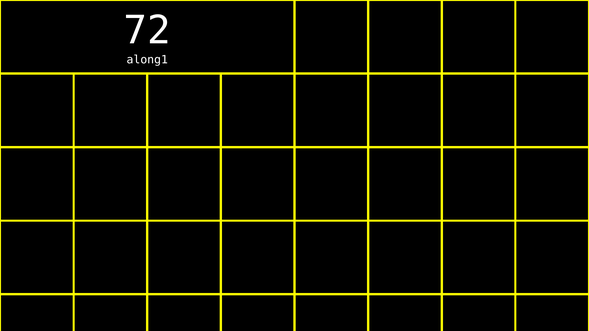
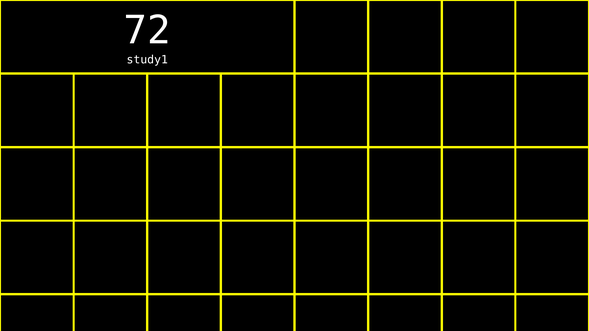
along1: along1 -> study1
